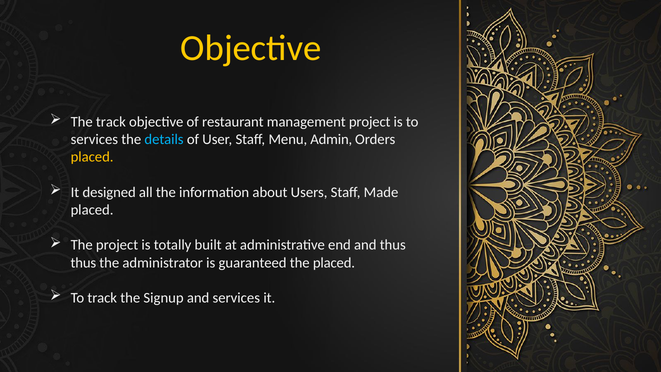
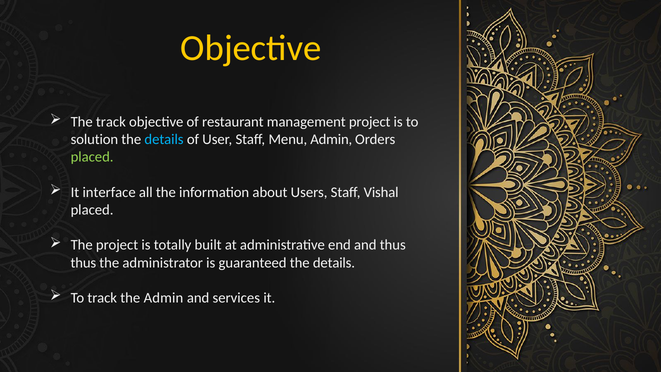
services at (94, 139): services -> solution
placed at (92, 157) colour: yellow -> light green
designed: designed -> interface
Made: Made -> Vishal
guaranteed the placed: placed -> details
the Signup: Signup -> Admin
